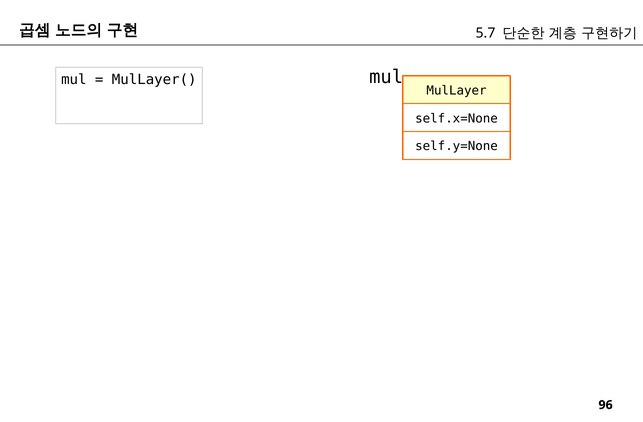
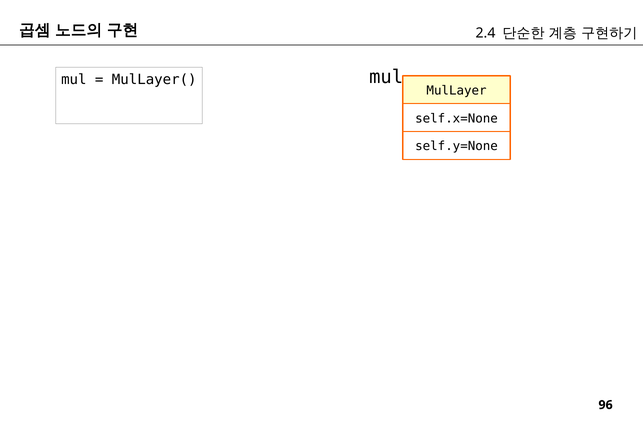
5.7: 5.7 -> 2.4
